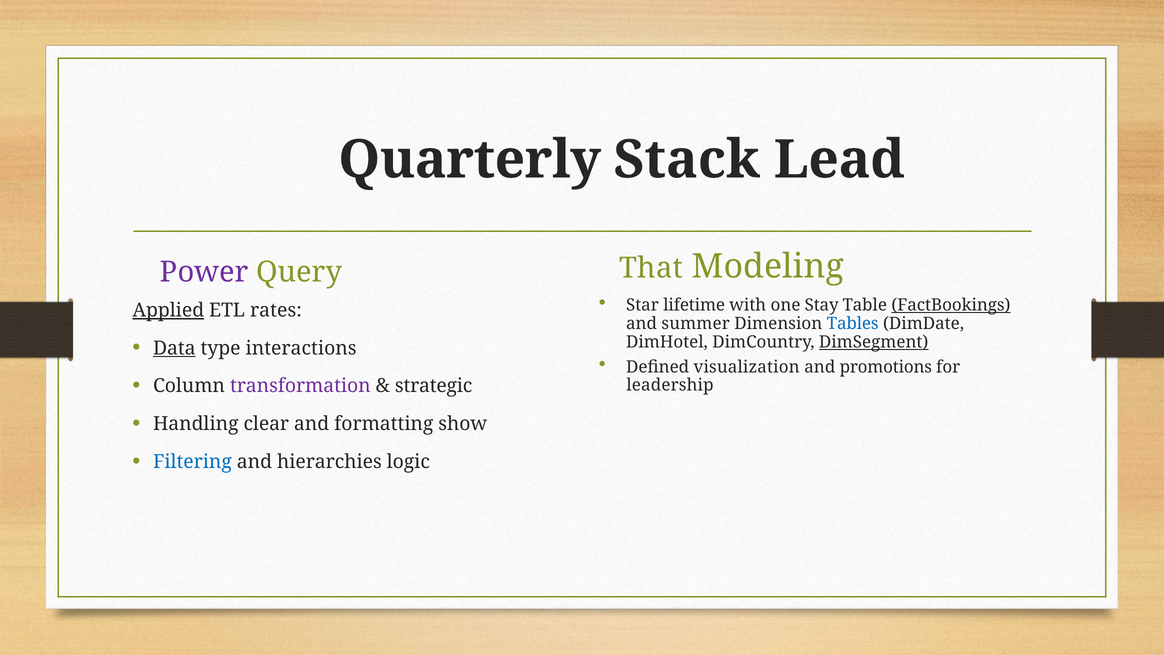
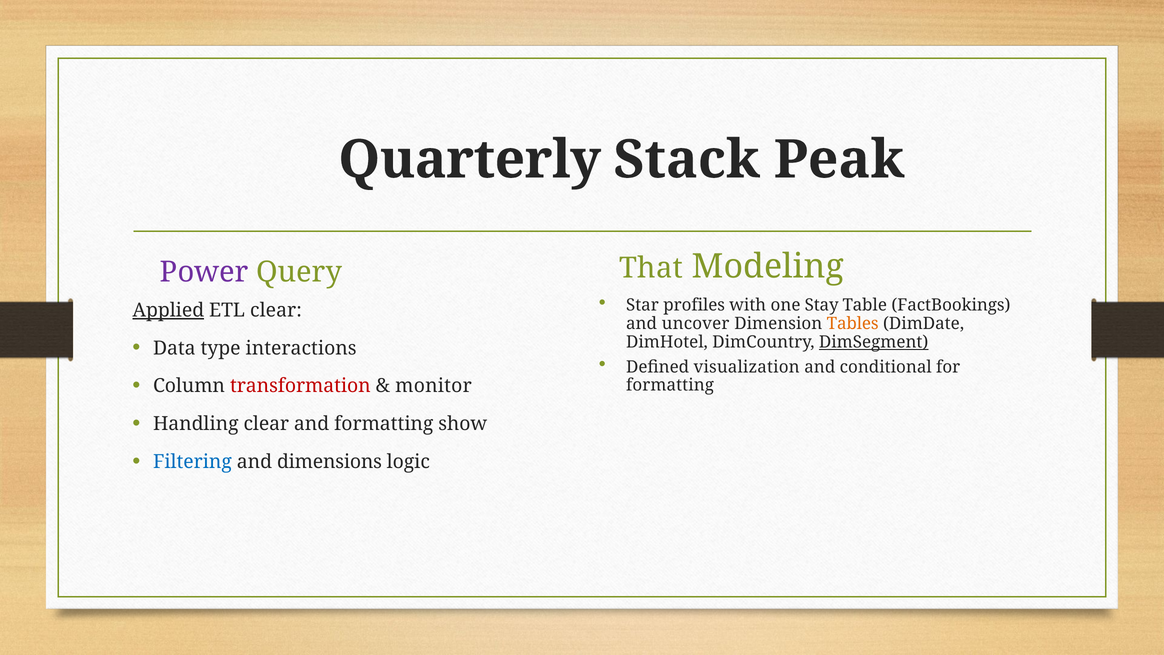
Lead: Lead -> Peak
lifetime: lifetime -> profiles
FactBookings underline: present -> none
ETL rates: rates -> clear
summer: summer -> uncover
Tables colour: blue -> orange
Data underline: present -> none
promotions: promotions -> conditional
transformation colour: purple -> red
strategic: strategic -> monitor
leadership at (670, 385): leadership -> formatting
hierarchies: hierarchies -> dimensions
